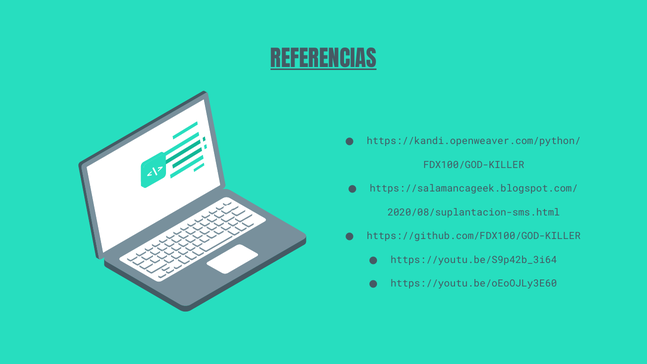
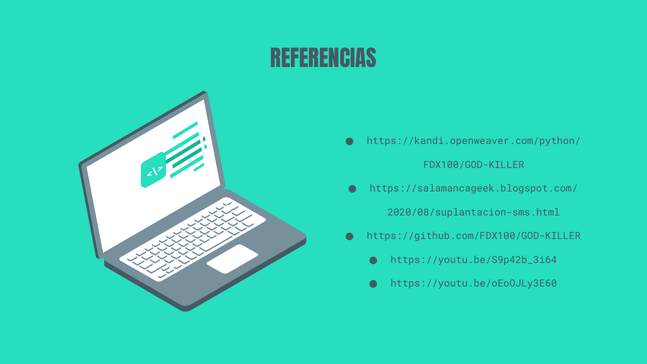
REFERENCIAS underline: present -> none
